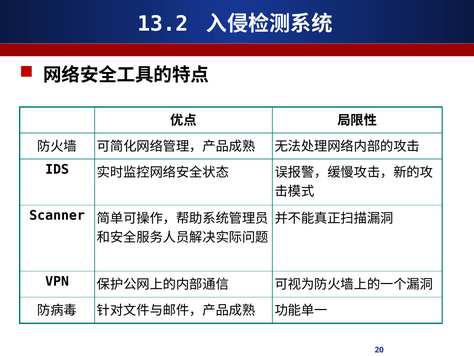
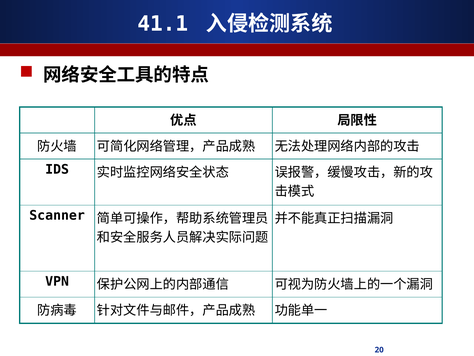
13.2: 13.2 -> 41.1
